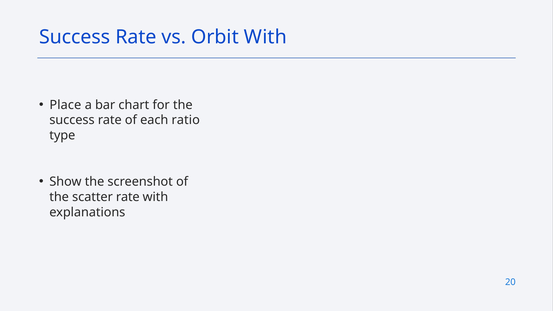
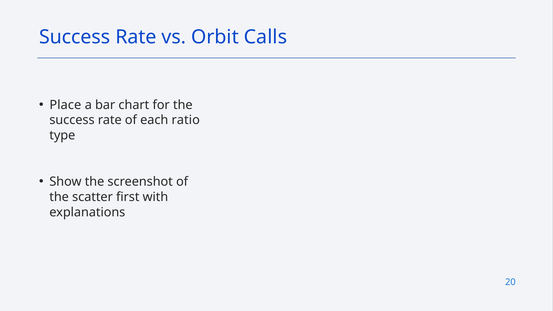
Orbit With: With -> Calls
scatter rate: rate -> first
